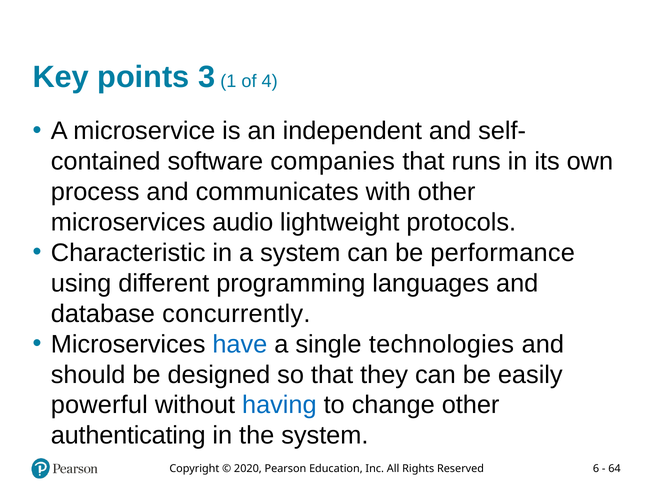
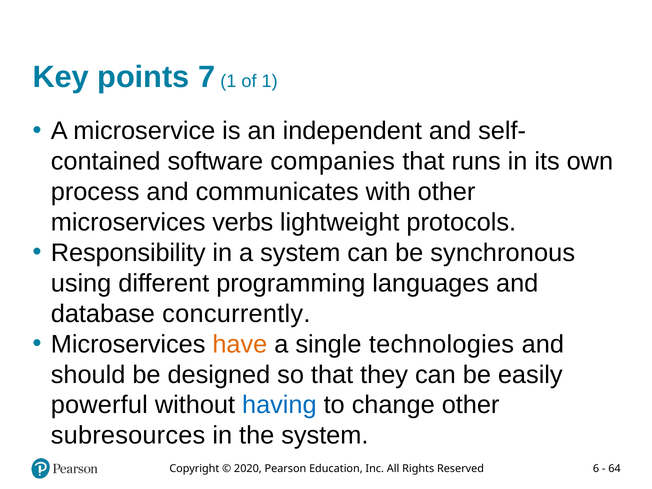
3: 3 -> 7
of 4: 4 -> 1
audio: audio -> verbs
Characteristic: Characteristic -> Responsibility
performance: performance -> synchronous
have colour: blue -> orange
authenticating: authenticating -> subresources
